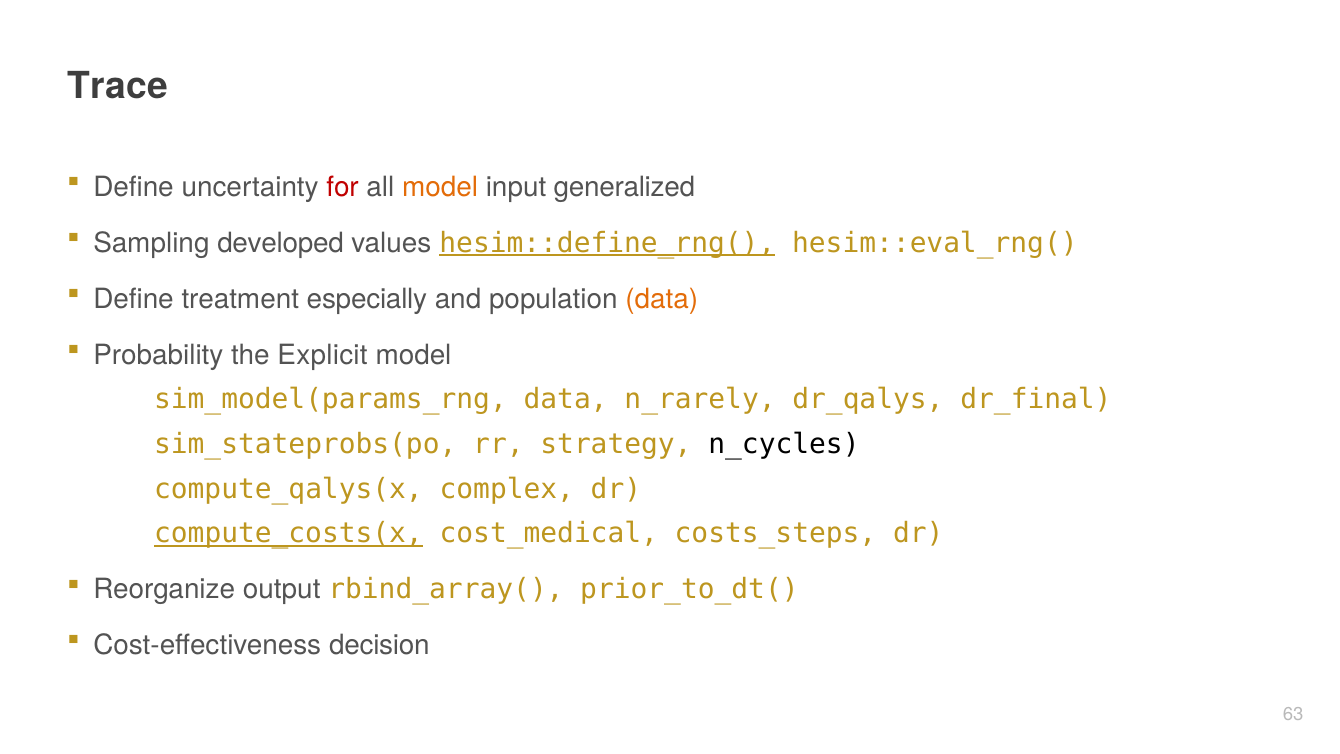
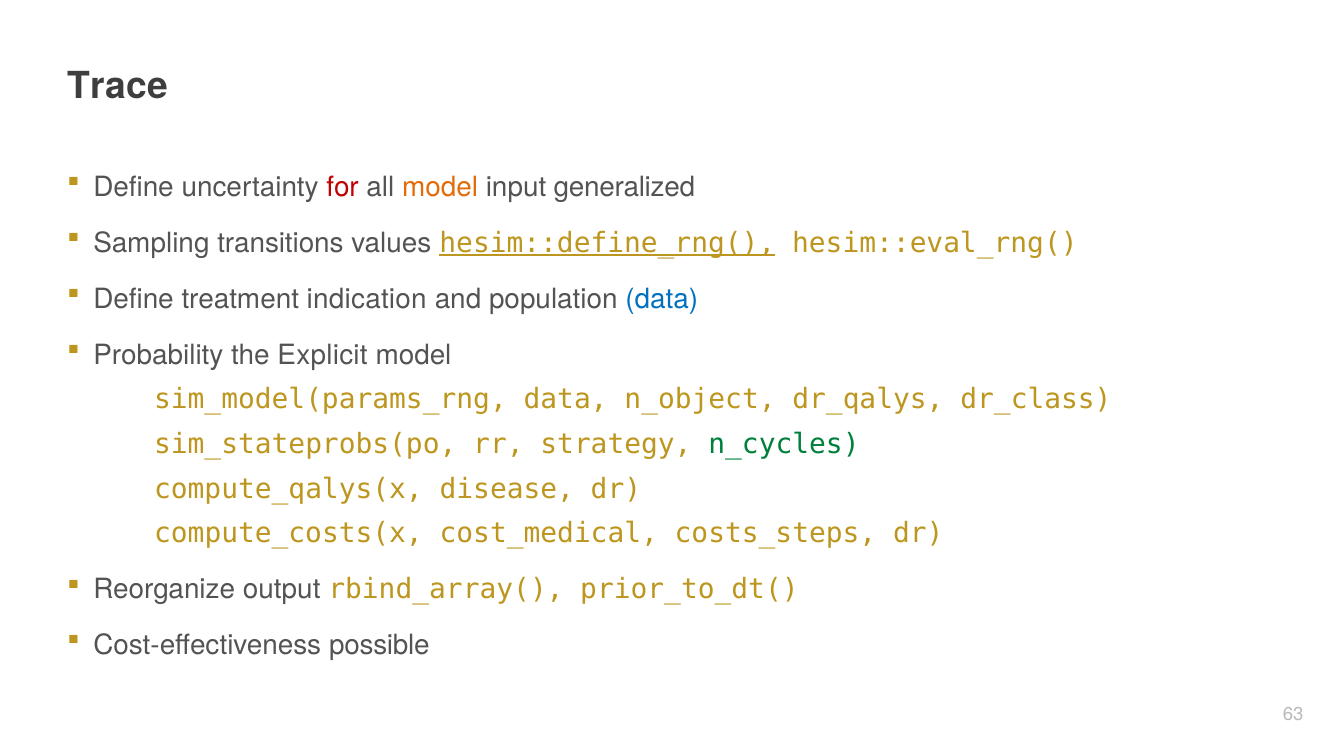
developed: developed -> transitions
especially: especially -> indication
data at (662, 299) colour: orange -> blue
n_rarely: n_rarely -> n_object
dr_final: dr_final -> dr_class
n_cycles colour: black -> green
complex: complex -> disease
compute_costs(x underline: present -> none
decision: decision -> possible
